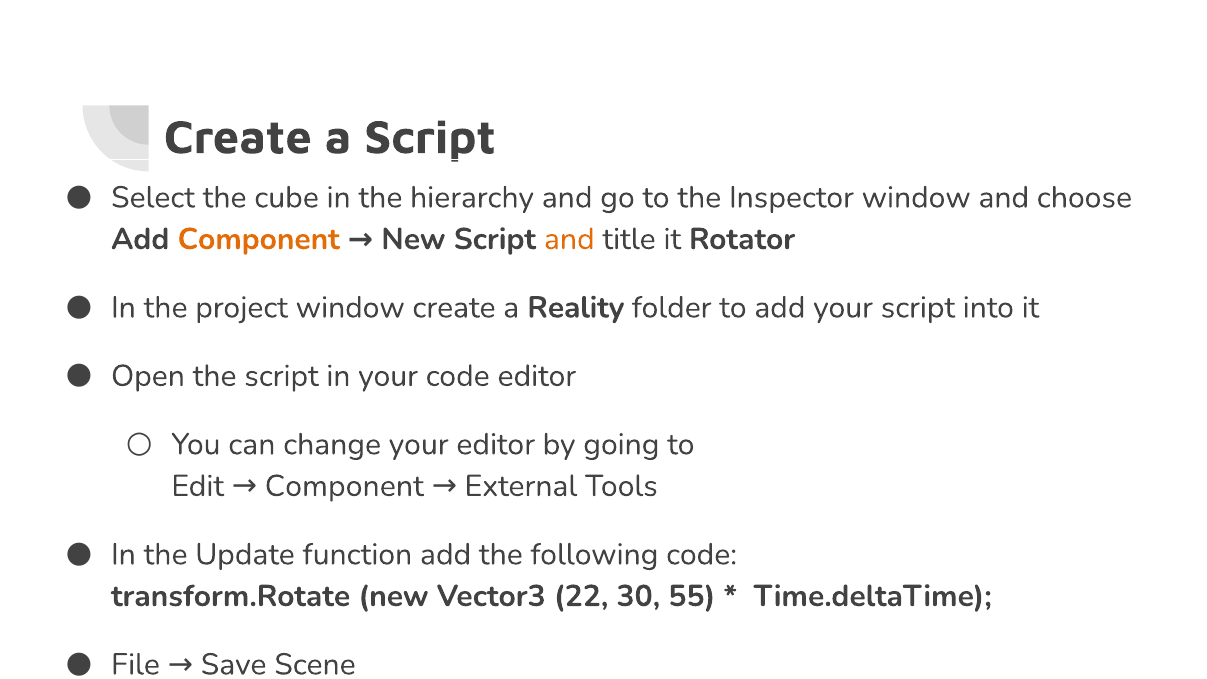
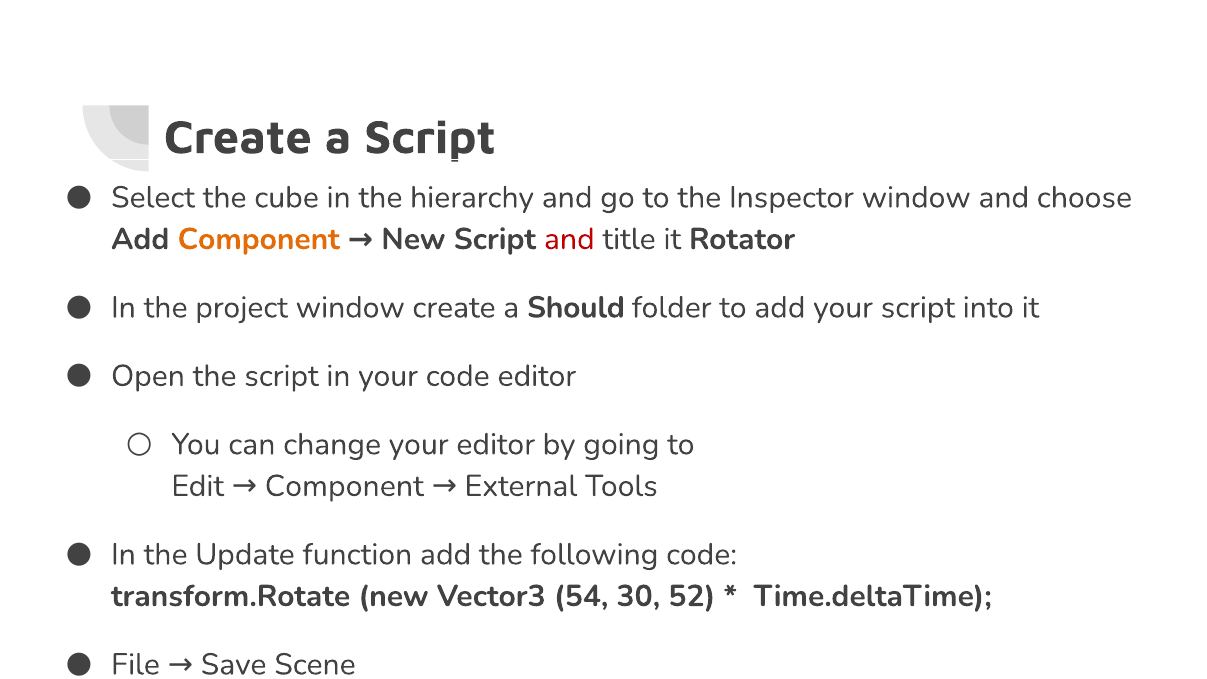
and at (569, 239) colour: orange -> red
Reality: Reality -> Should
22: 22 -> 54
55: 55 -> 52
